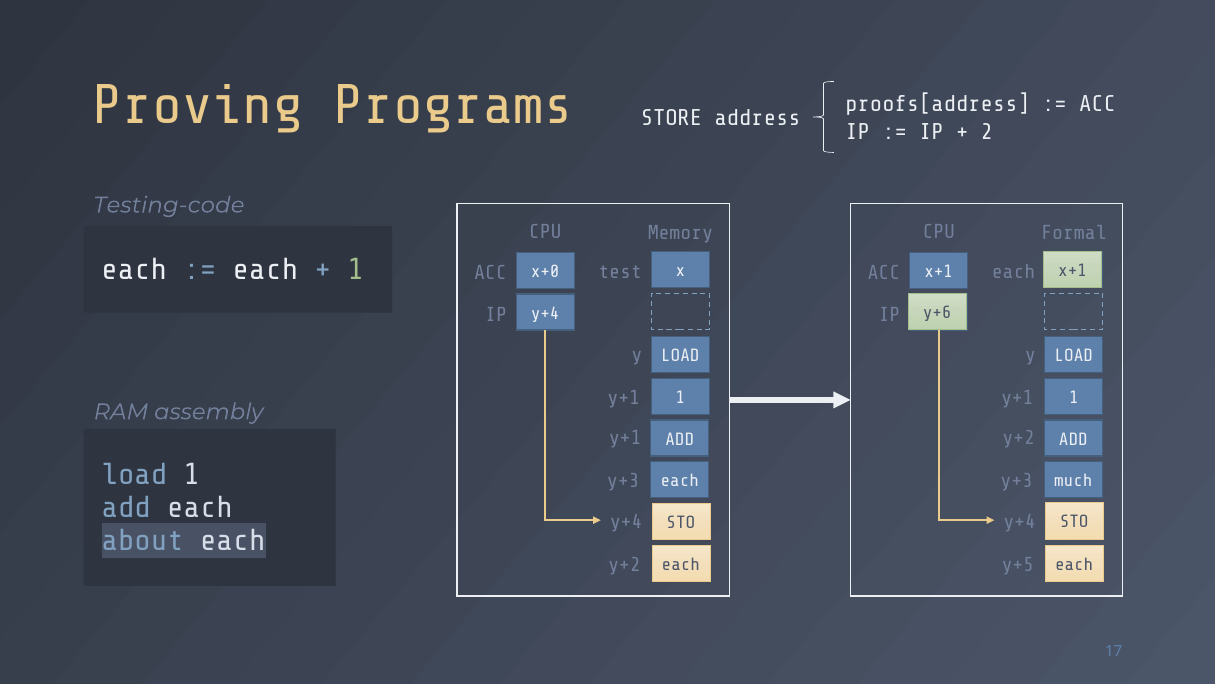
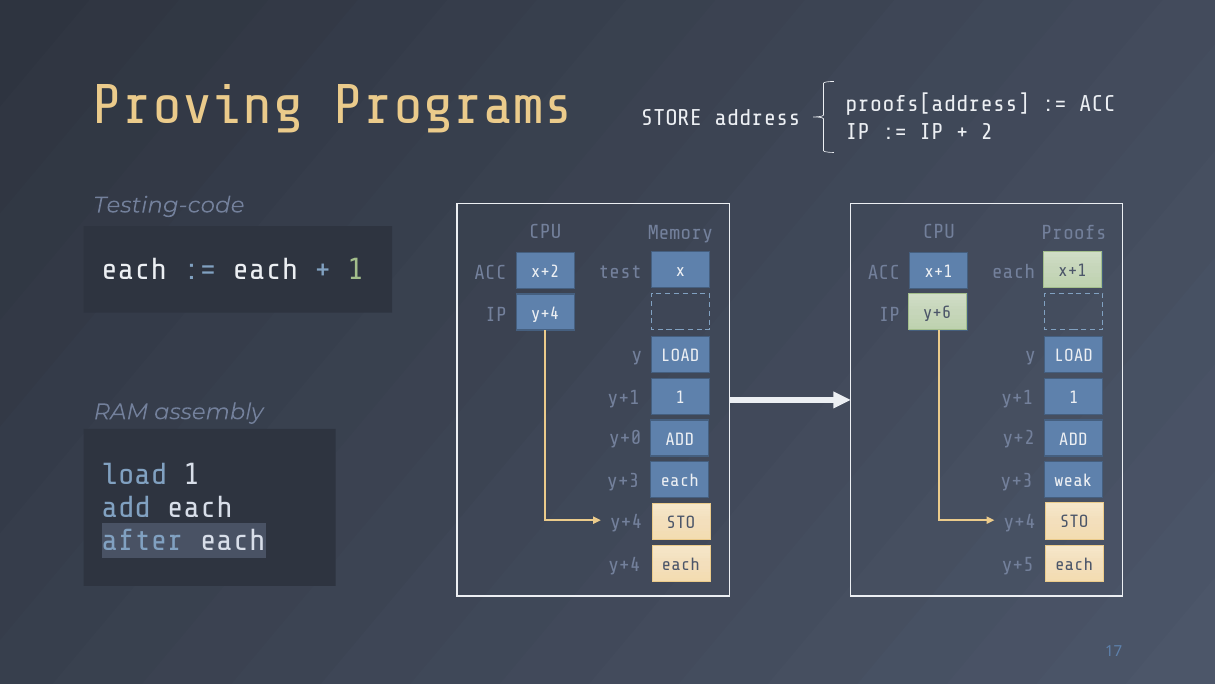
Formal: Formal -> Proofs
x+0: x+0 -> x+2
y+1 at (625, 438): y+1 -> y+0
much: much -> weak
about: about -> after
y+2 at (624, 564): y+2 -> y+4
